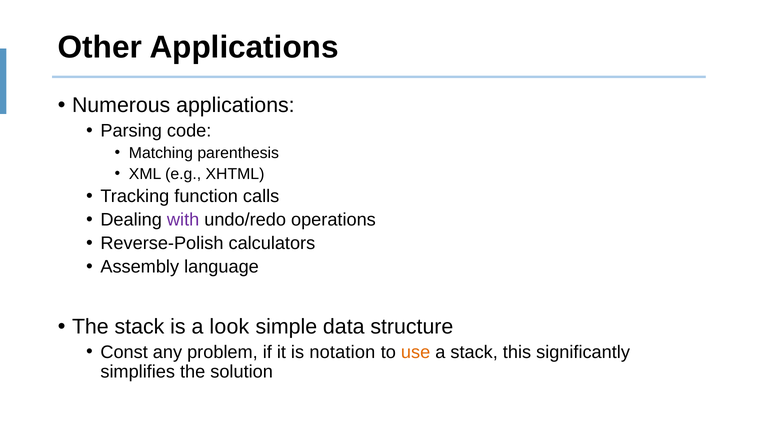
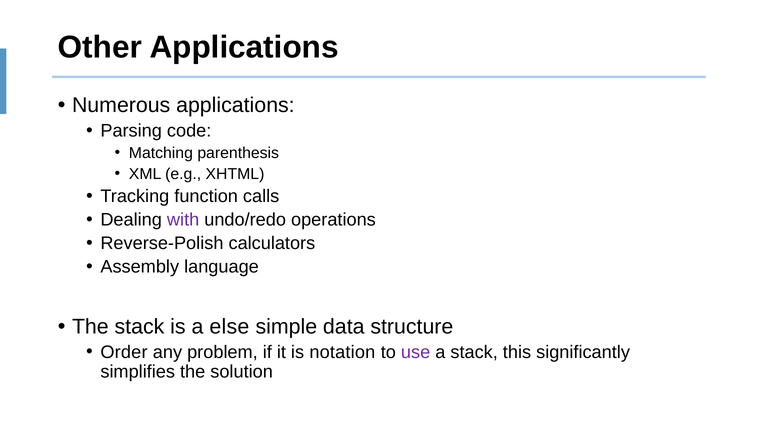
look: look -> else
Const: Const -> Order
use colour: orange -> purple
